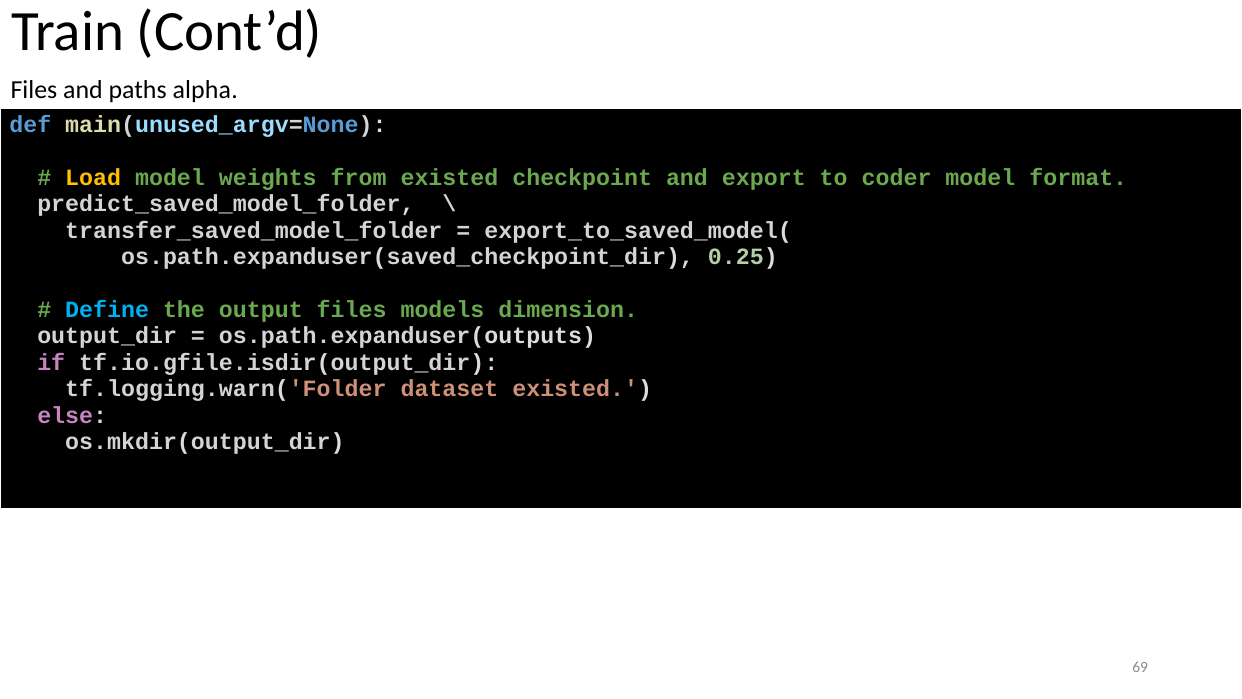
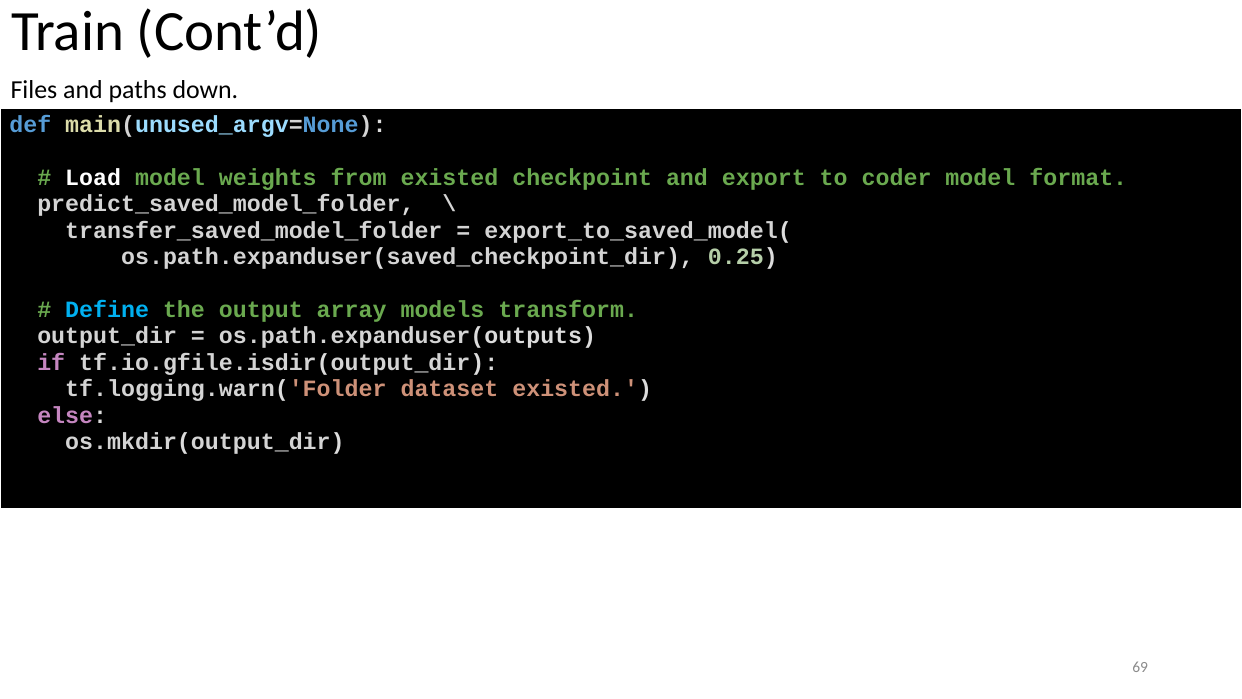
alpha: alpha -> down
Load colour: yellow -> white
output files: files -> array
dimension: dimension -> transform
